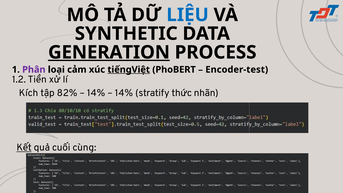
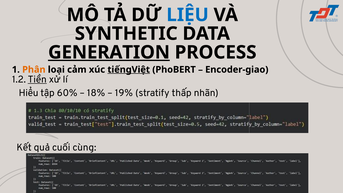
Phân colour: purple -> orange
Encoder-test: Encoder-test -> Encoder-giao
Tiền underline: none -> present
Kích: Kích -> Hiểu
82%: 82% -> 60%
14% at (96, 93): 14% -> 18%
14% at (124, 93): 14% -> 19%
thức: thức -> thấp
Kết underline: present -> none
